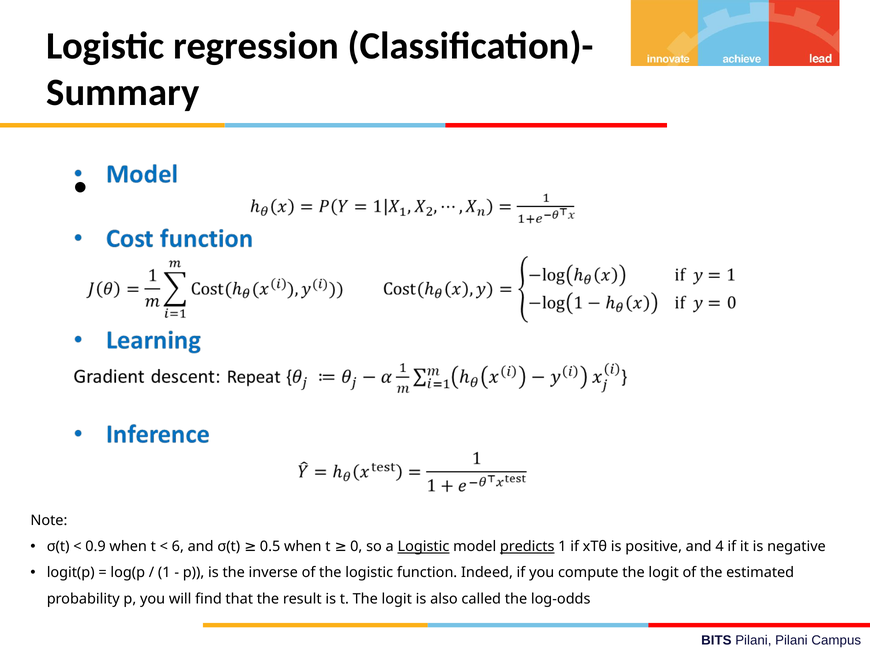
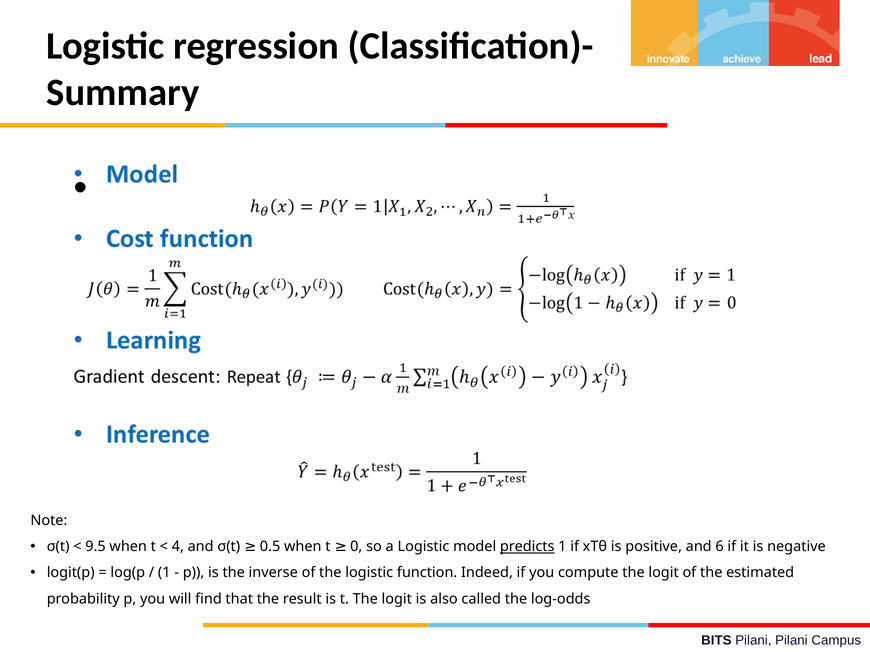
0.9: 0.9 -> 9.5
6: 6 -> 4
Logistic at (423, 547) underline: present -> none
4: 4 -> 6
